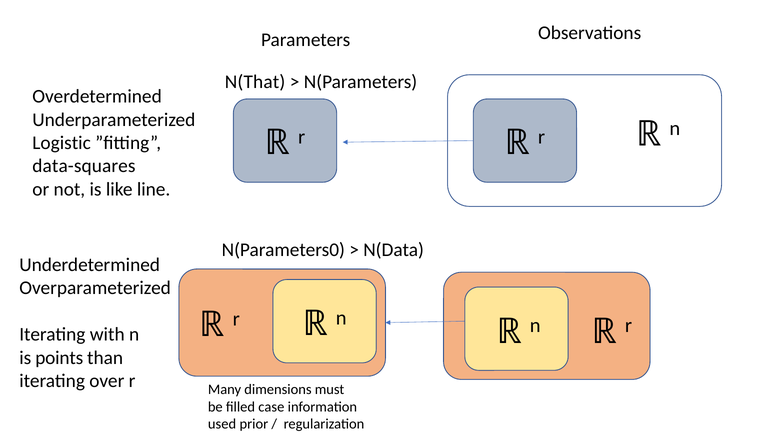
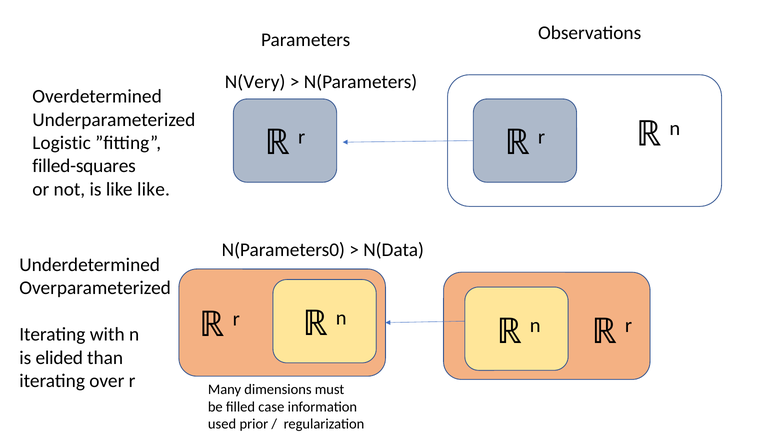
N(That: N(That -> N(Very
data-squares: data-squares -> filled-squares
like line: line -> like
points: points -> elided
